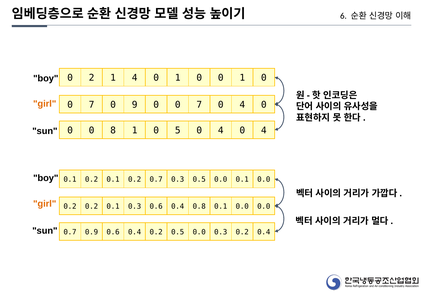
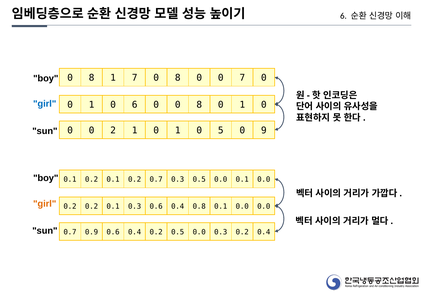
2 at (92, 78): 2 -> 8
1 4: 4 -> 7
1 at (178, 78): 1 -> 8
0 0 1: 1 -> 7
girl at (45, 104) colour: orange -> blue
7 at (92, 105): 7 -> 1
0 9: 9 -> 6
7 at (199, 105): 7 -> 8
4 at (242, 105): 4 -> 1
8: 8 -> 2
1 0 5: 5 -> 1
4 at (221, 130): 4 -> 5
4 at (264, 130): 4 -> 9
